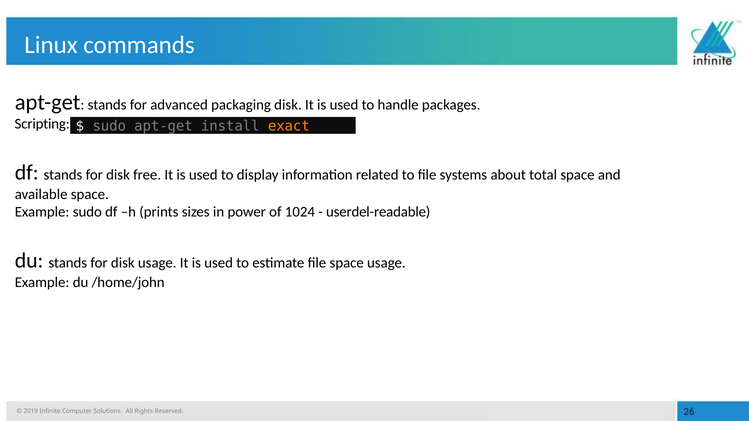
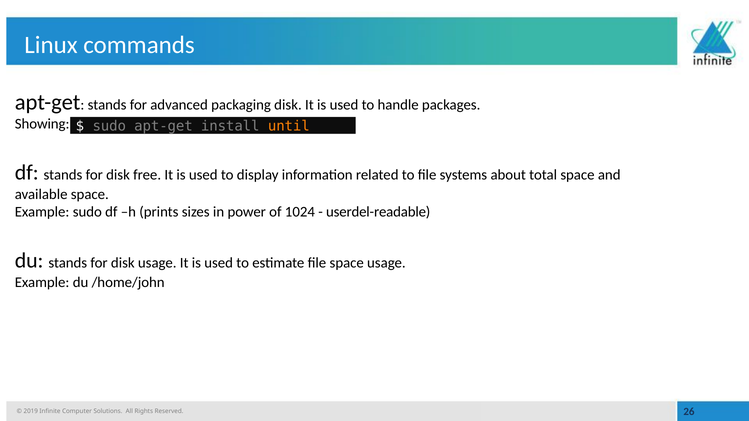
Scripting: Scripting -> Showing
exact: exact -> until
